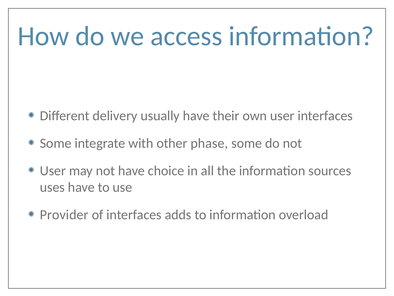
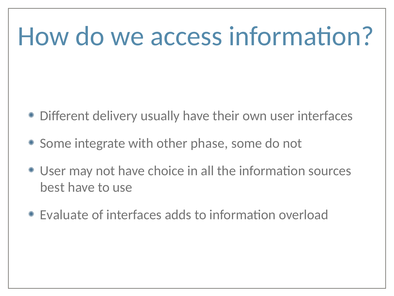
uses: uses -> best
Provider: Provider -> Evaluate
